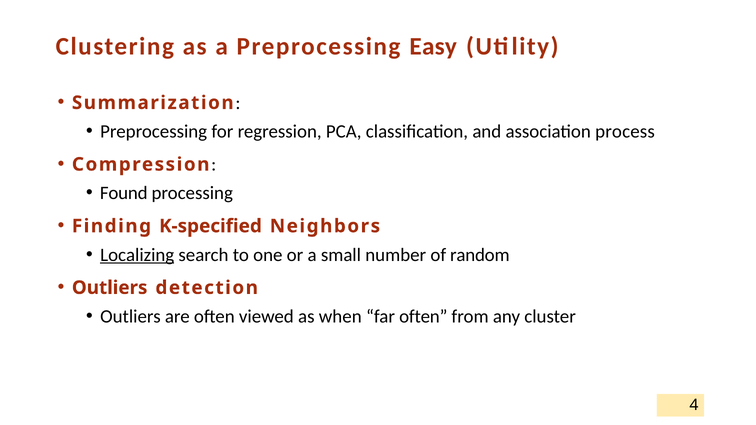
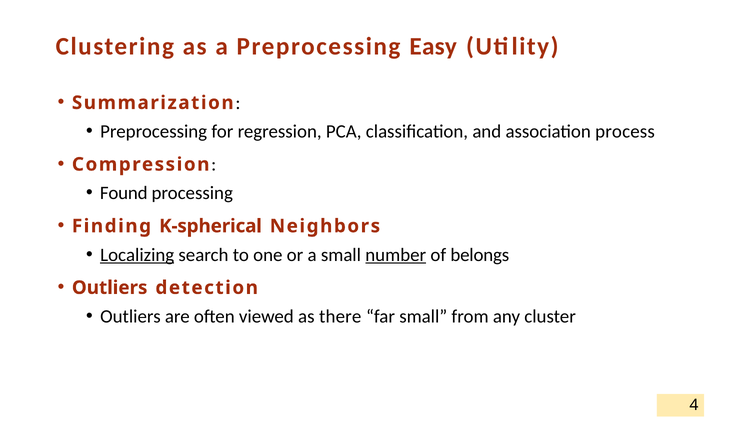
K-specified: K-specified -> K-spherical
number underline: none -> present
random: random -> belongs
when: when -> there
far often: often -> small
